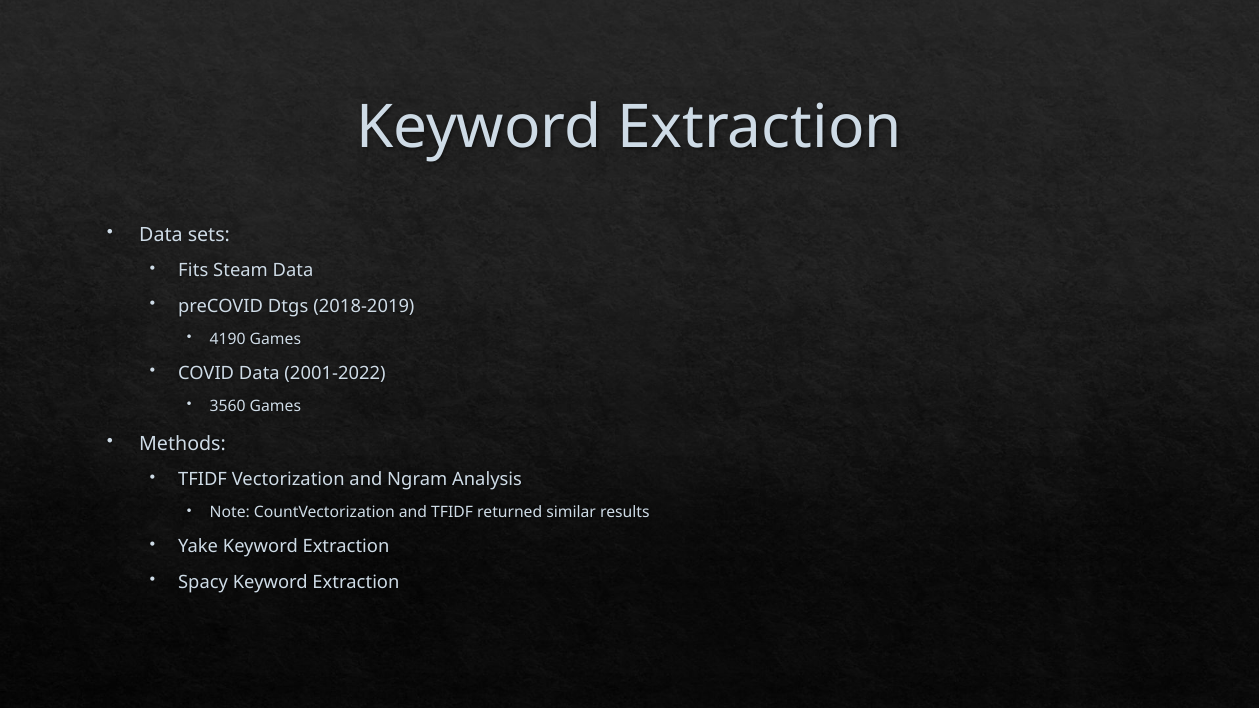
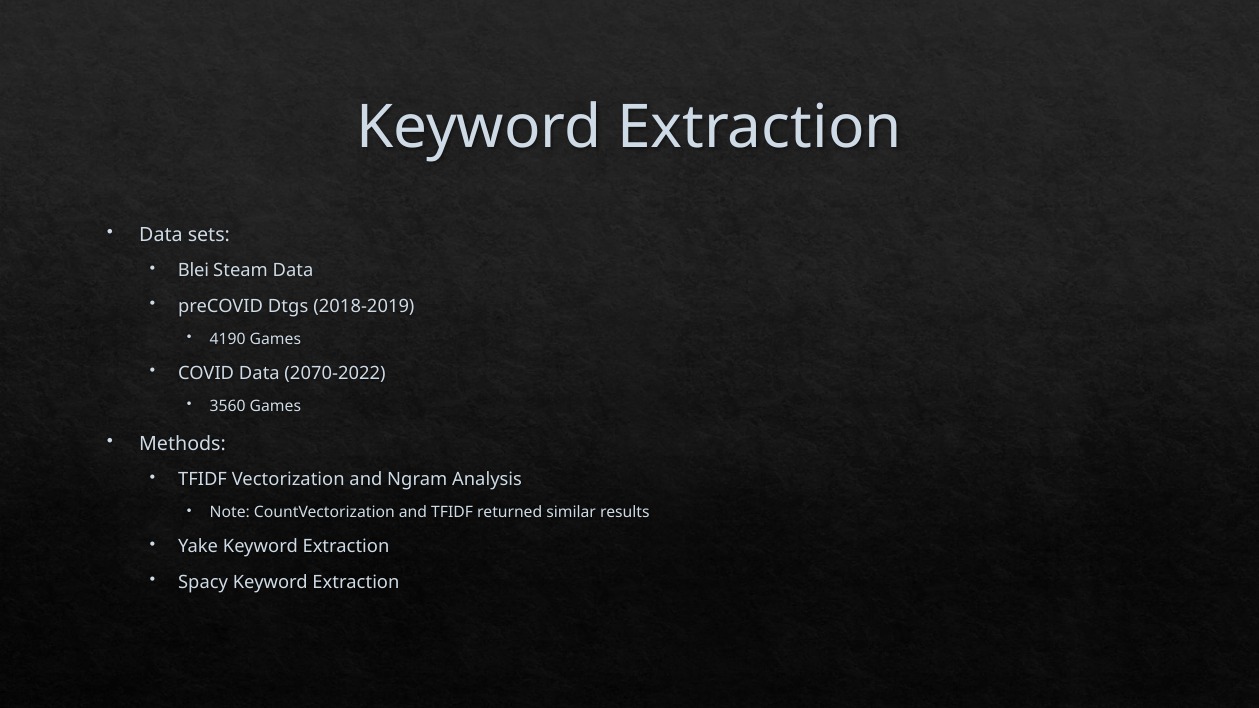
Fits: Fits -> Blei
2001-2022: 2001-2022 -> 2070-2022
